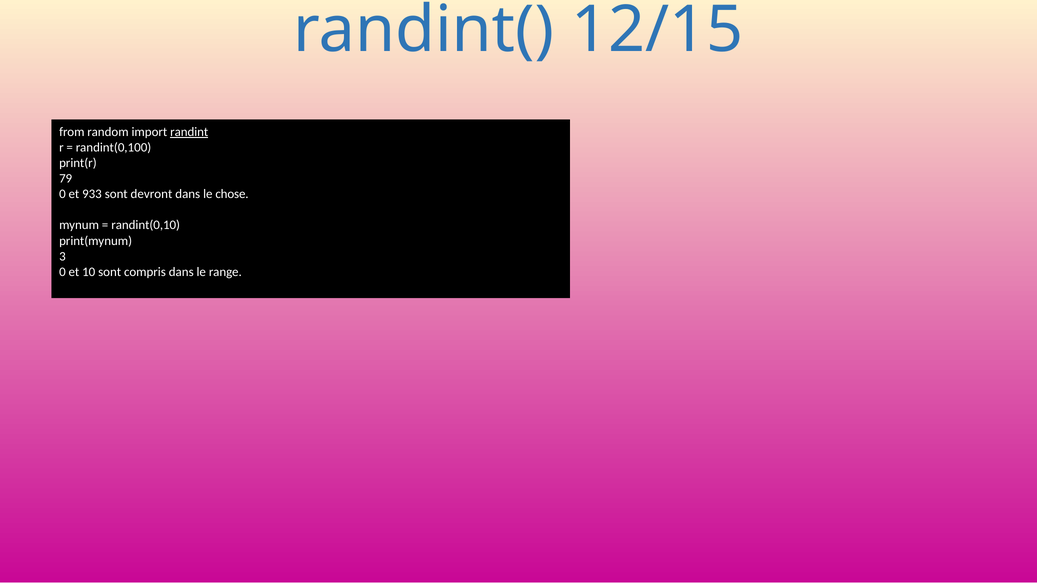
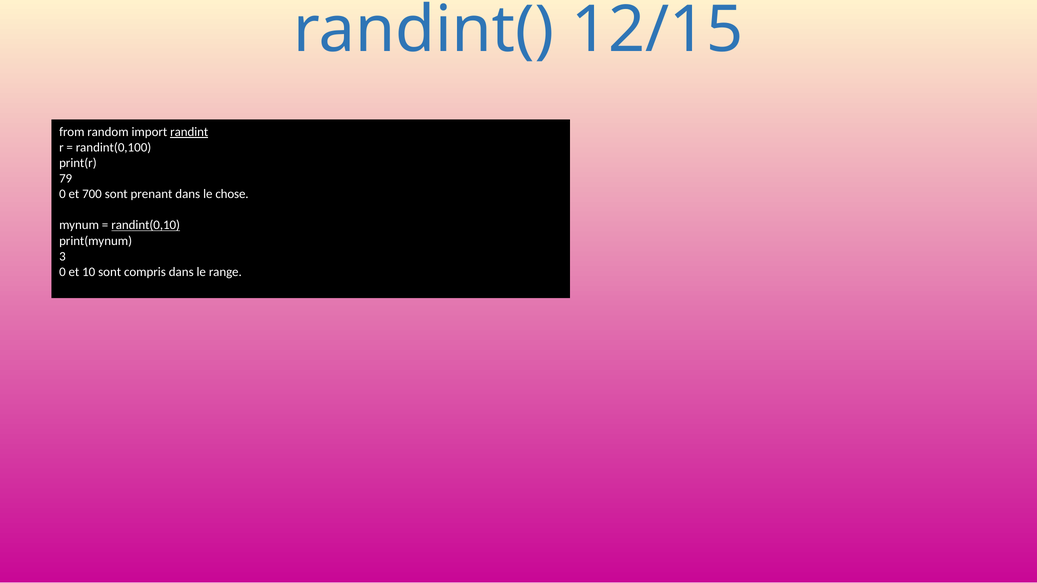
933: 933 -> 700
devront: devront -> prenant
randint(0,10 underline: none -> present
